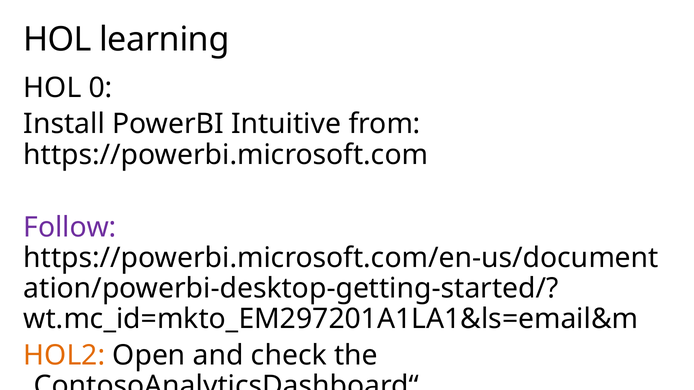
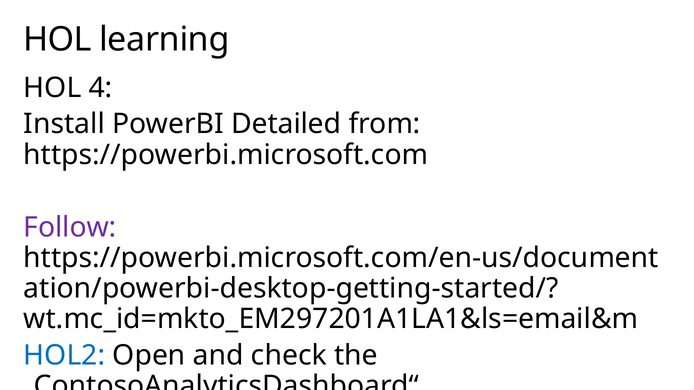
0: 0 -> 4
Intuitive: Intuitive -> Detailed
HOL2 colour: orange -> blue
